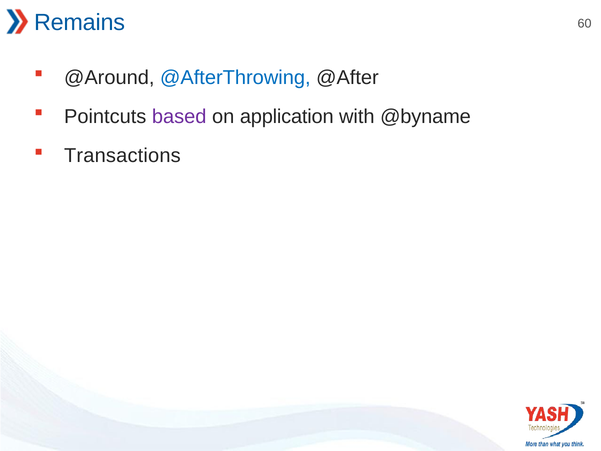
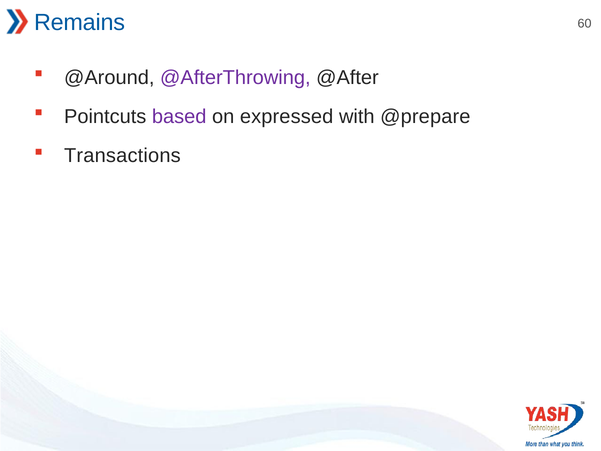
@AfterThrowing colour: blue -> purple
application: application -> expressed
@byname: @byname -> @prepare
